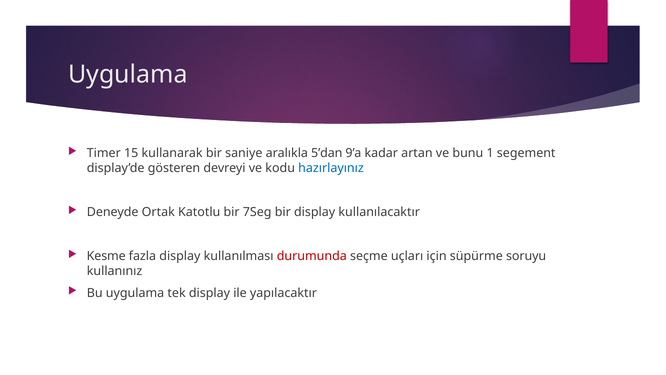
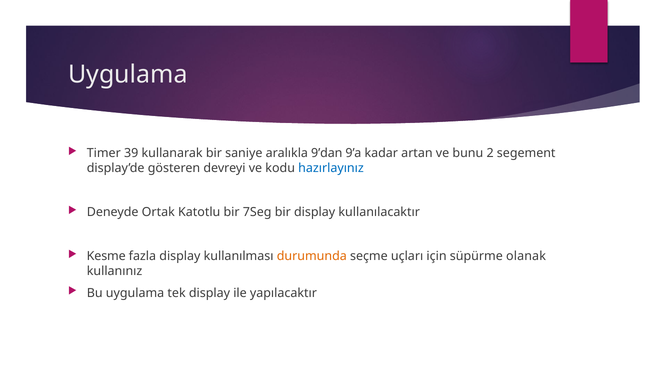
15: 15 -> 39
5’dan: 5’dan -> 9’dan
1: 1 -> 2
durumunda colour: red -> orange
soruyu: soruyu -> olanak
